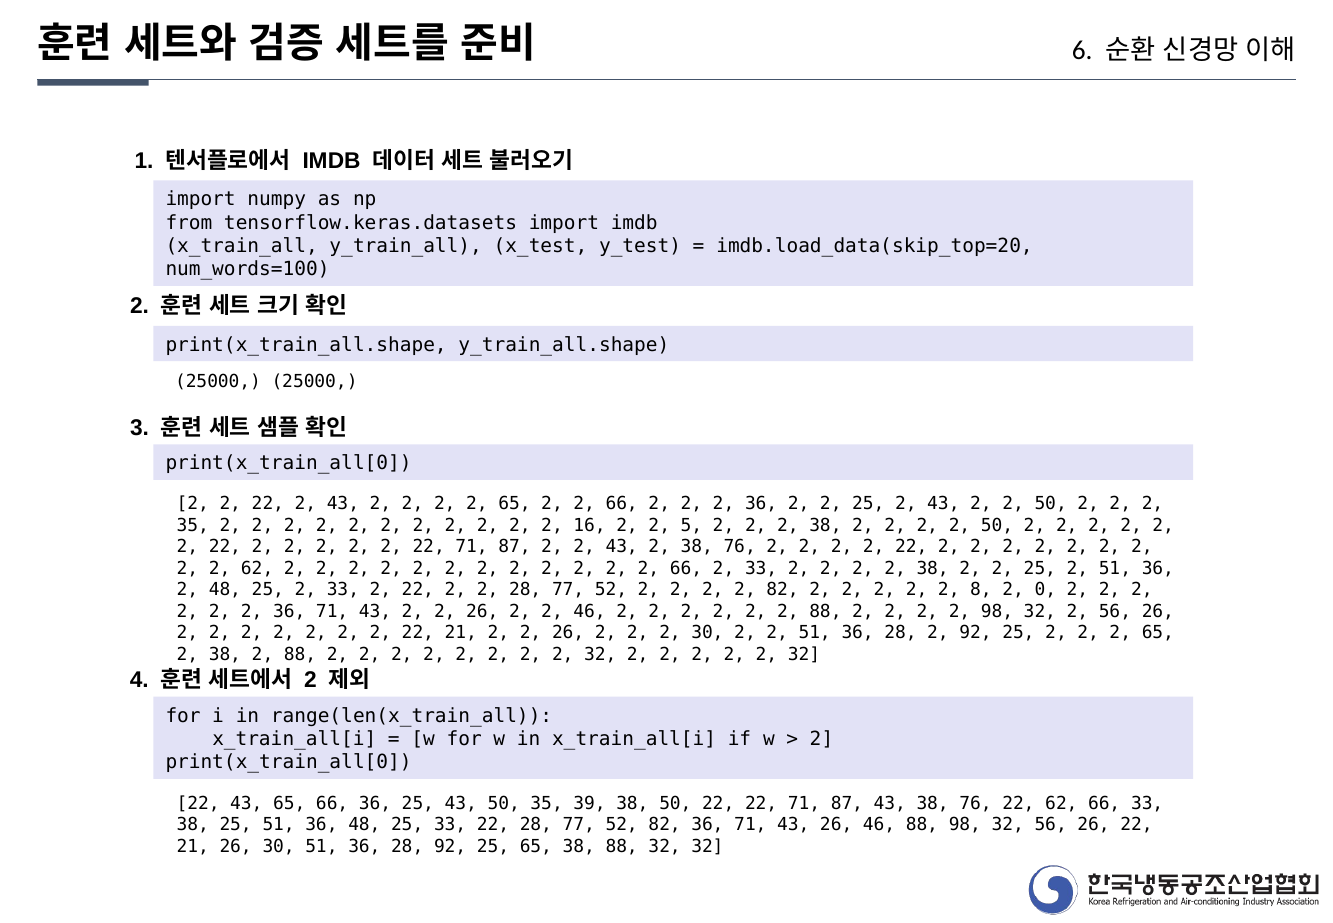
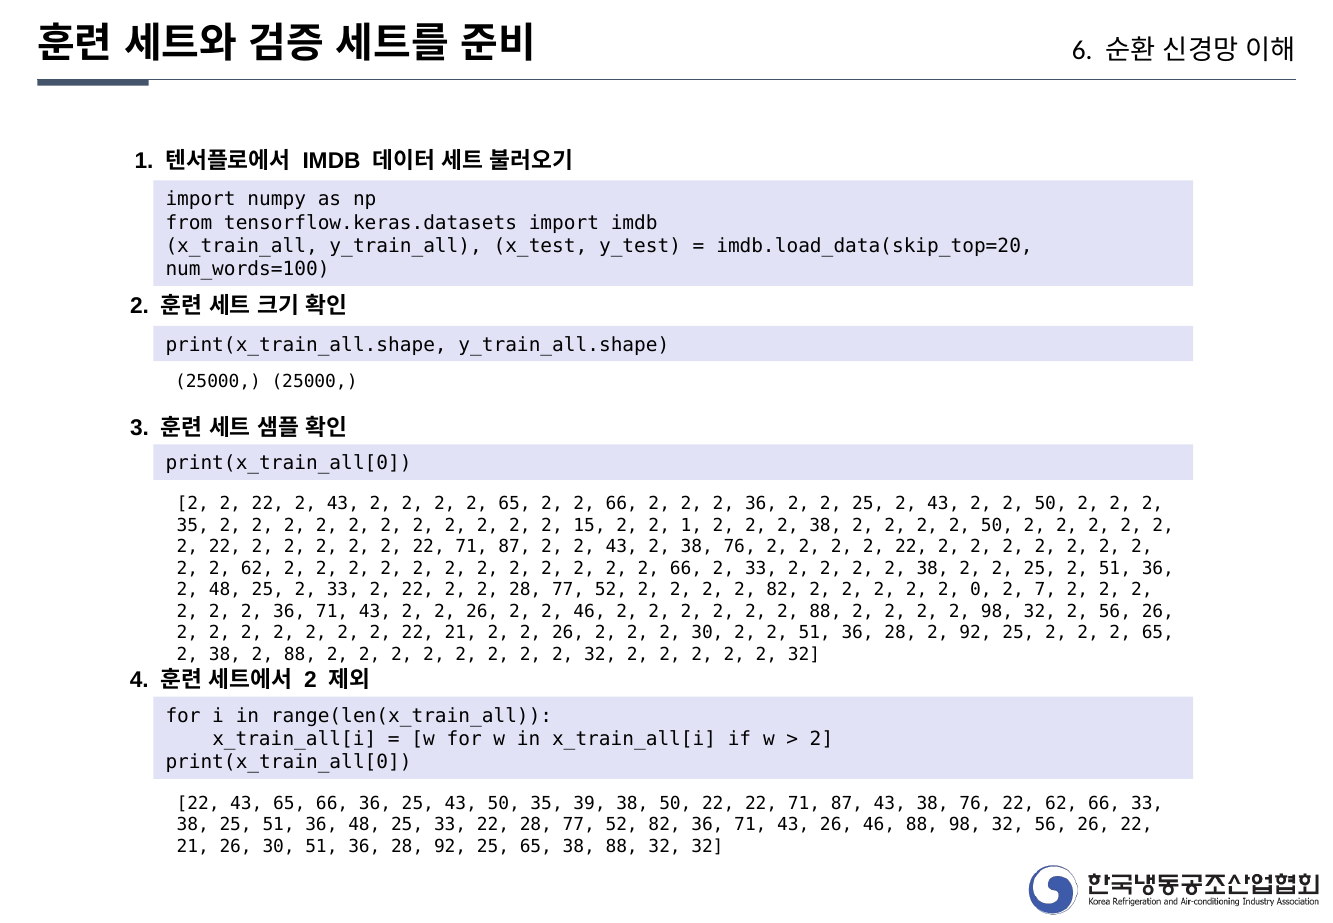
16: 16 -> 15
2 5: 5 -> 1
8: 8 -> 0
0: 0 -> 7
